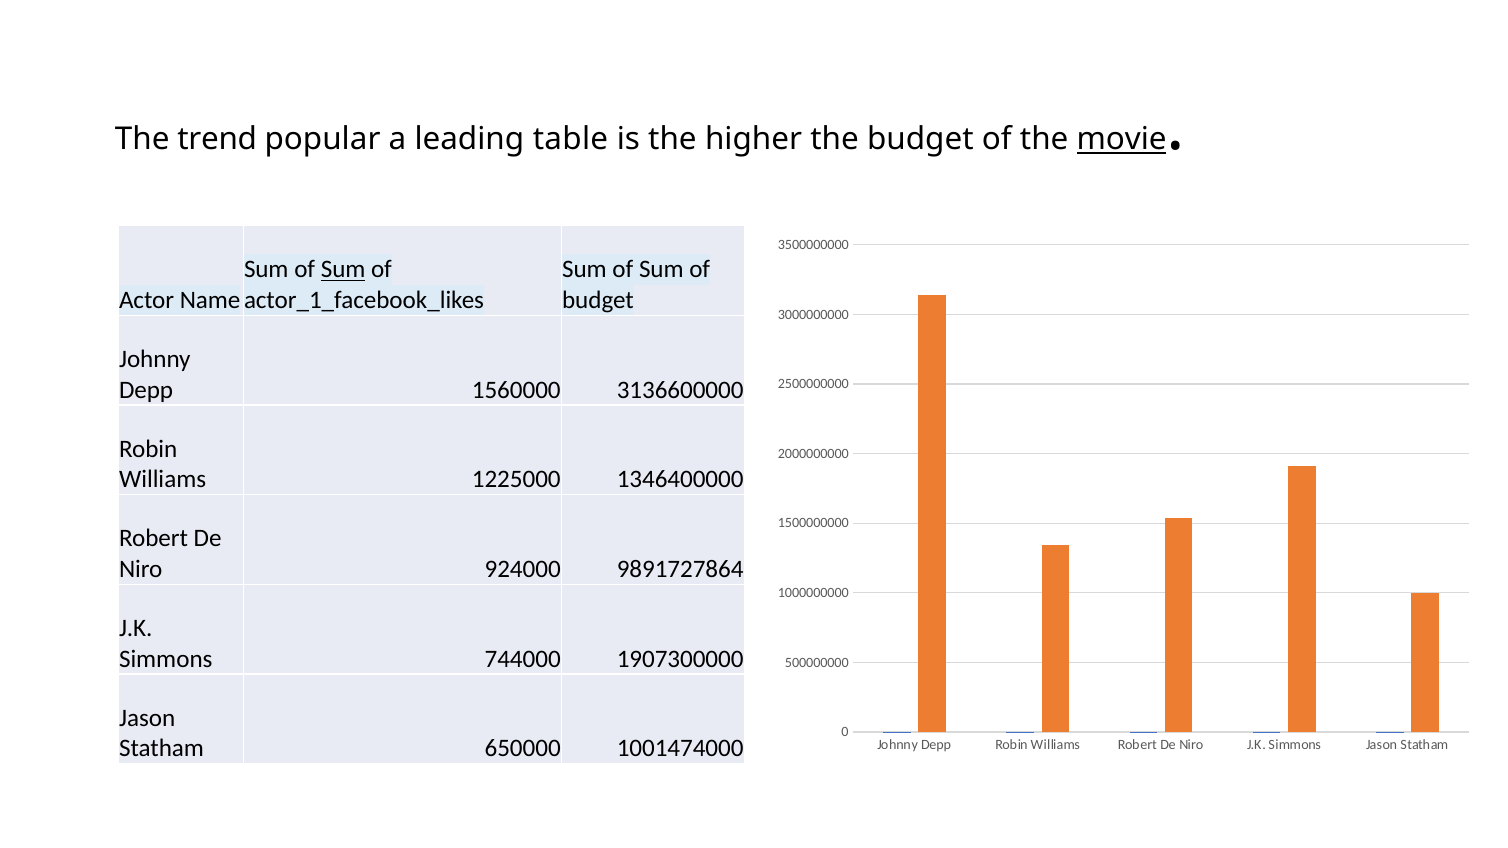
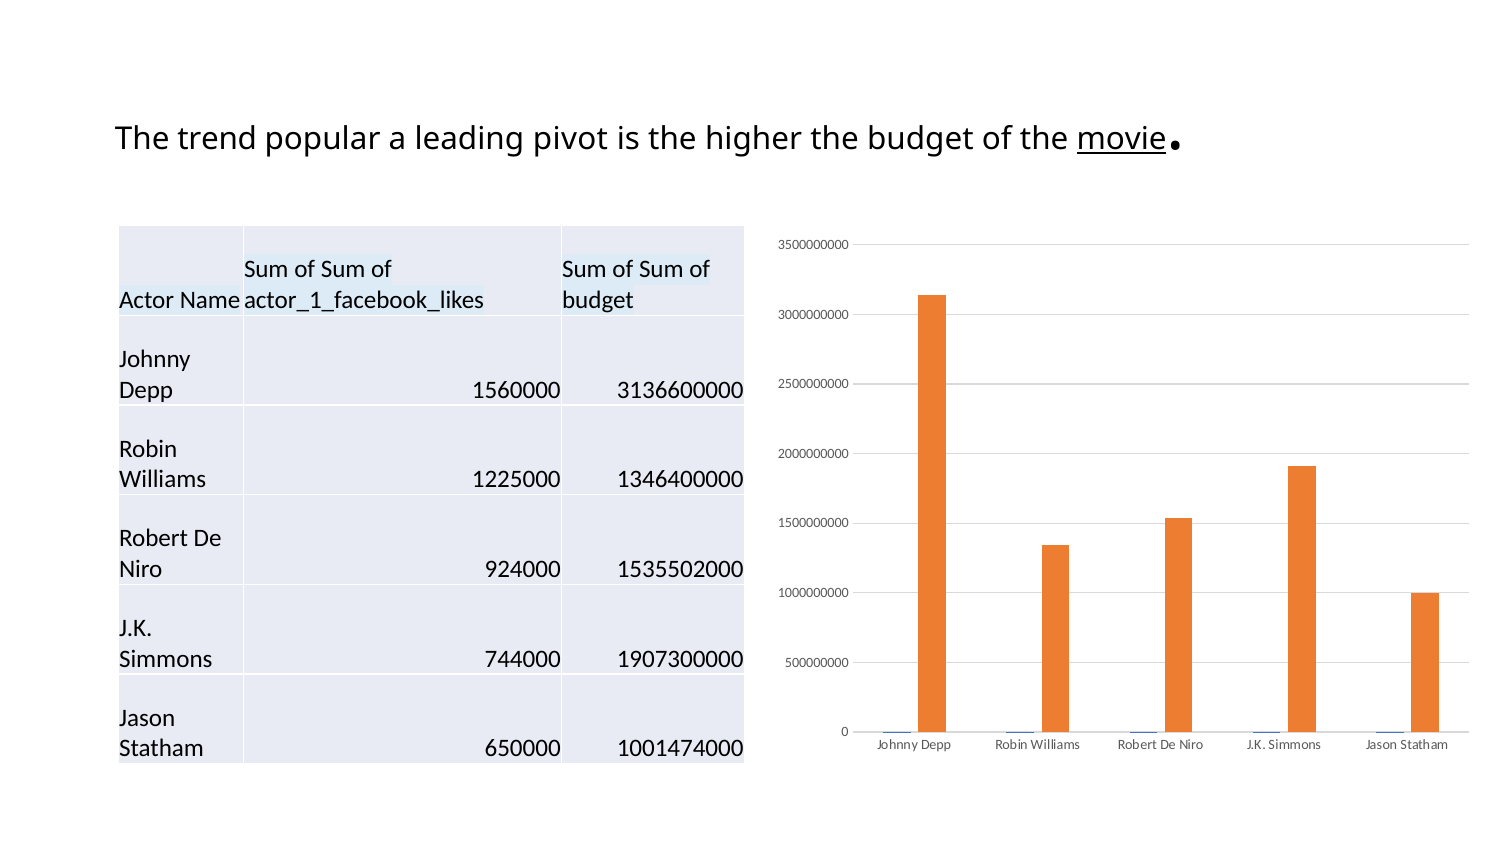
table: table -> pivot
Sum at (343, 270) underline: present -> none
9891727864: 9891727864 -> 1535502000
